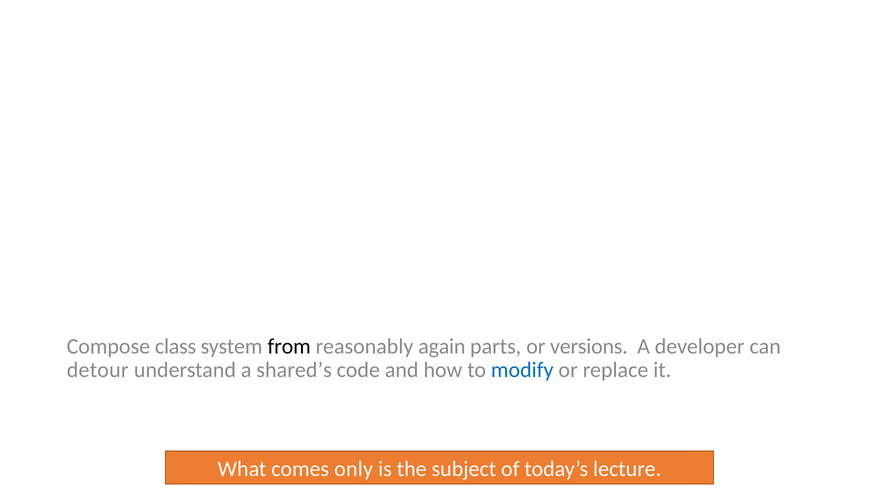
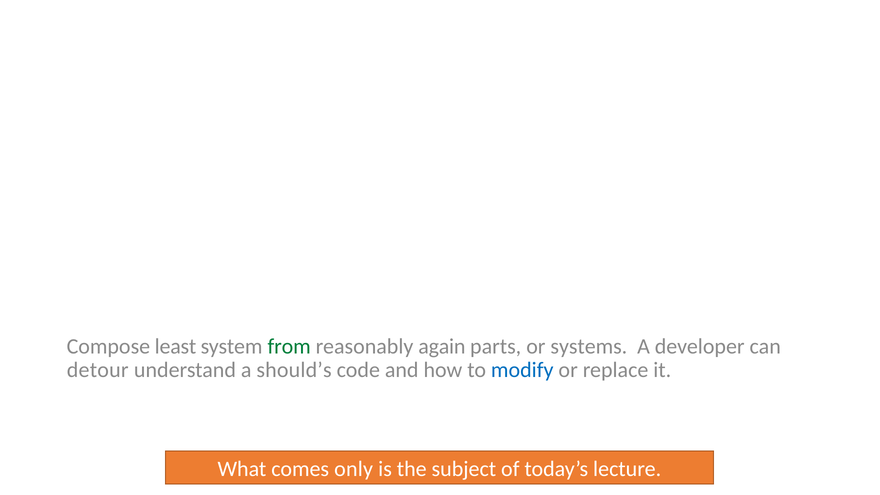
class: class -> least
from colour: black -> green
versions: versions -> systems
shared’s: shared’s -> should’s
